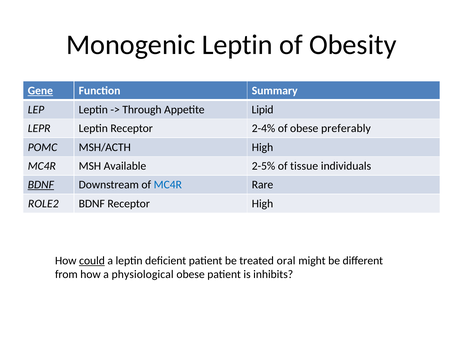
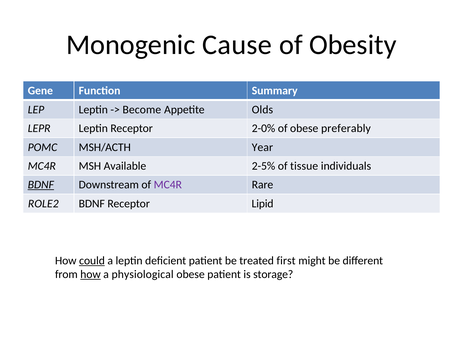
Monogenic Leptin: Leptin -> Cause
Gene underline: present -> none
Through: Through -> Become
Lipid: Lipid -> Olds
2-4%: 2-4% -> 2-0%
MSH/ACTH High: High -> Year
MC4R at (168, 184) colour: blue -> purple
Receptor High: High -> Lipid
oral: oral -> first
how at (90, 274) underline: none -> present
inhibits: inhibits -> storage
